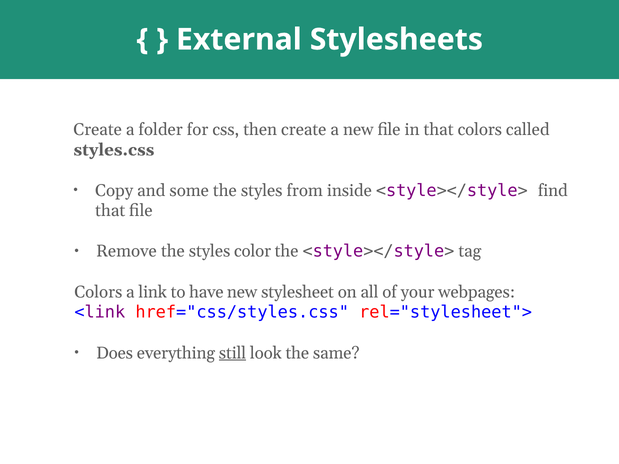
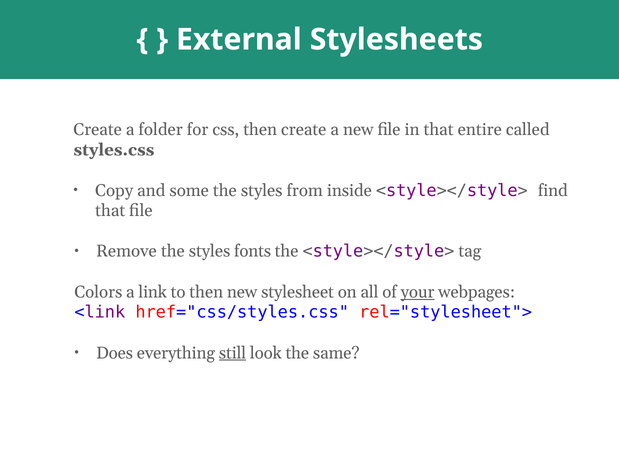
that colors: colors -> entire
color: color -> fonts
to have: have -> then
your underline: none -> present
